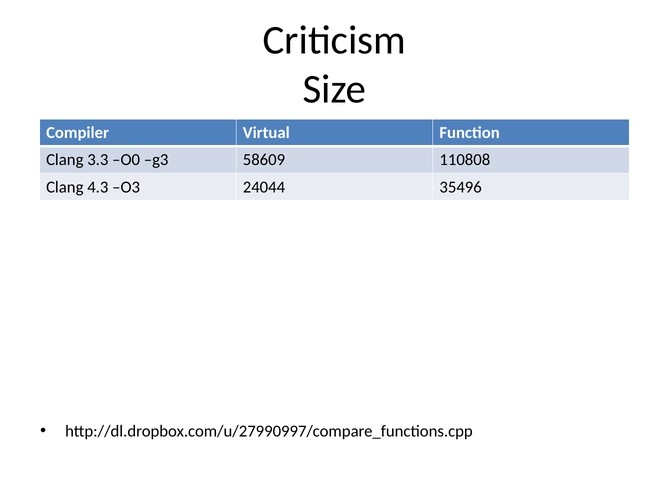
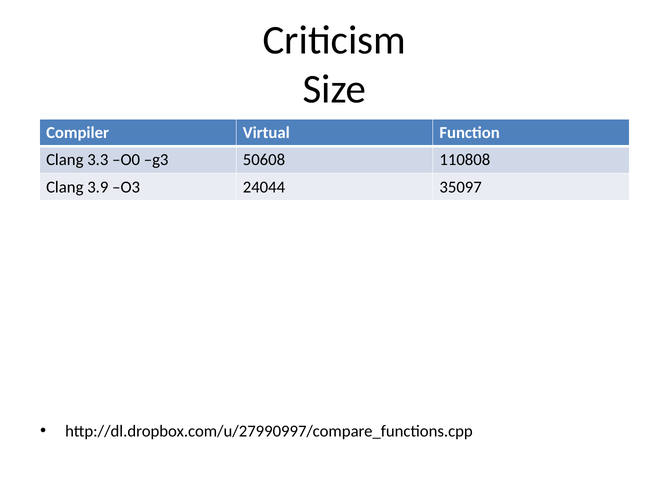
58609: 58609 -> 50608
4.3: 4.3 -> 3.9
35496: 35496 -> 35097
